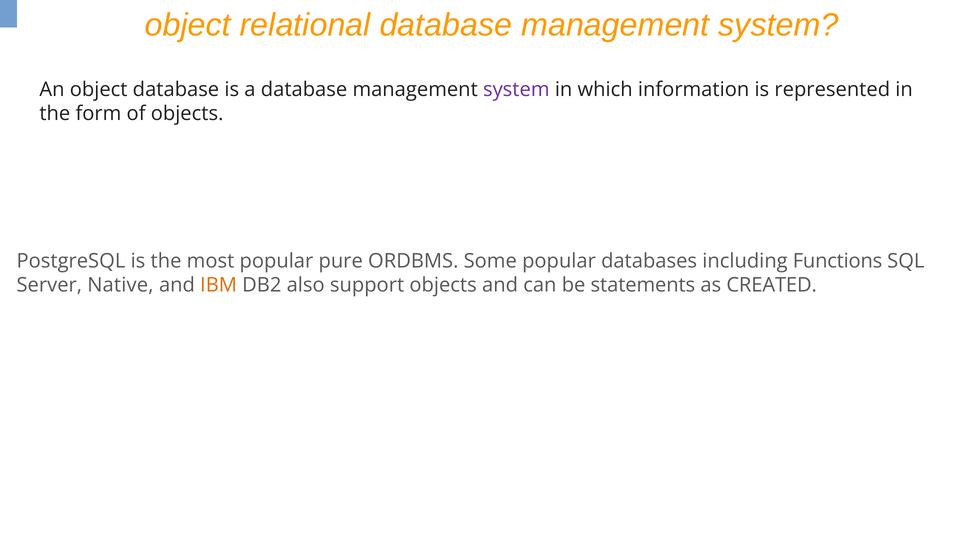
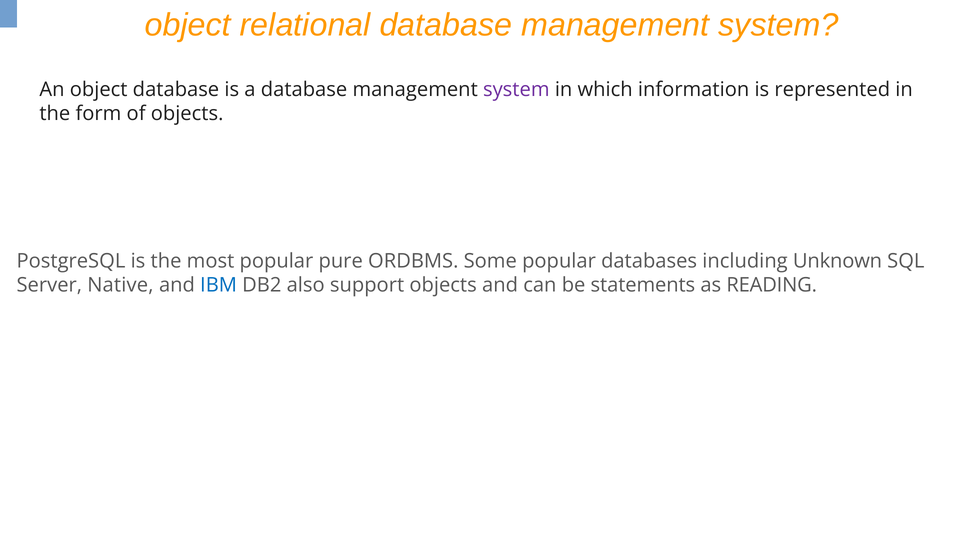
Functions: Functions -> Unknown
IBM colour: orange -> blue
CREATED: CREATED -> READING
